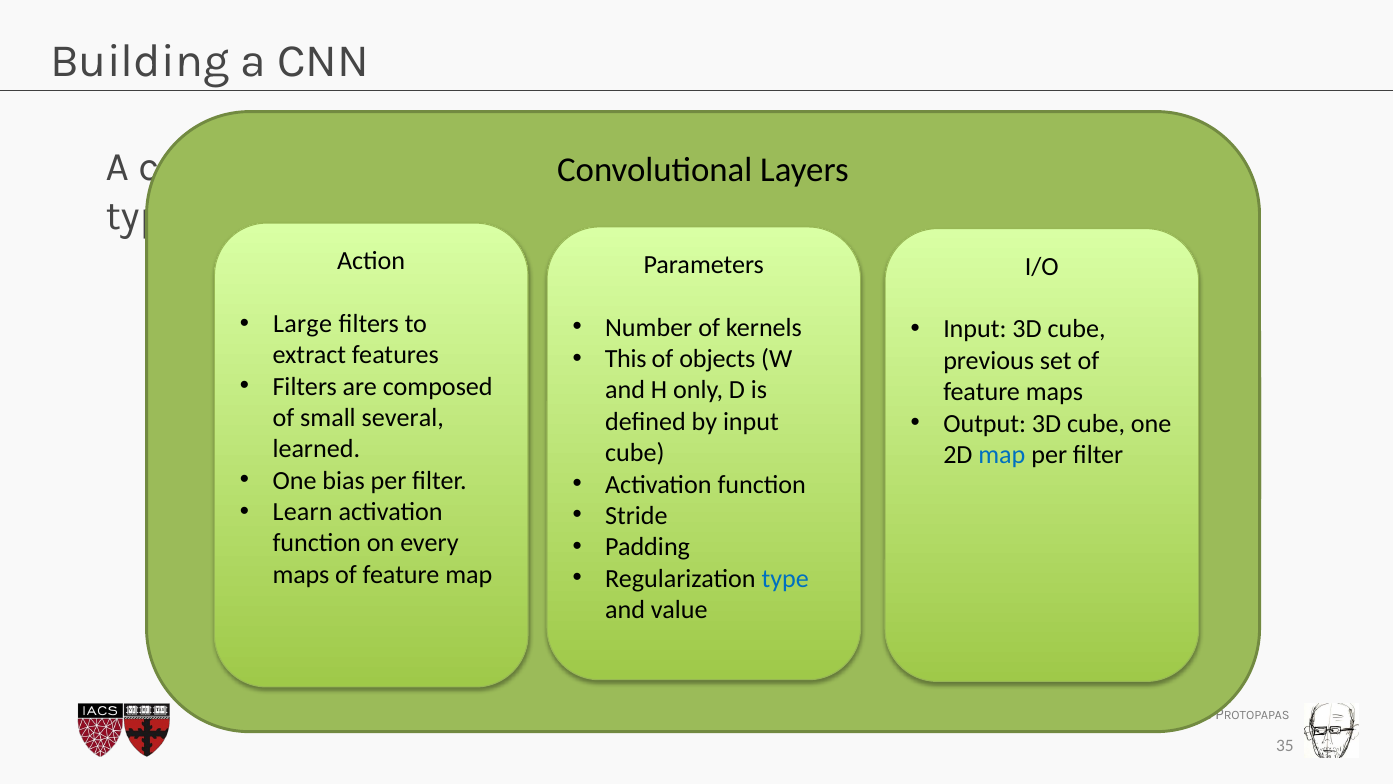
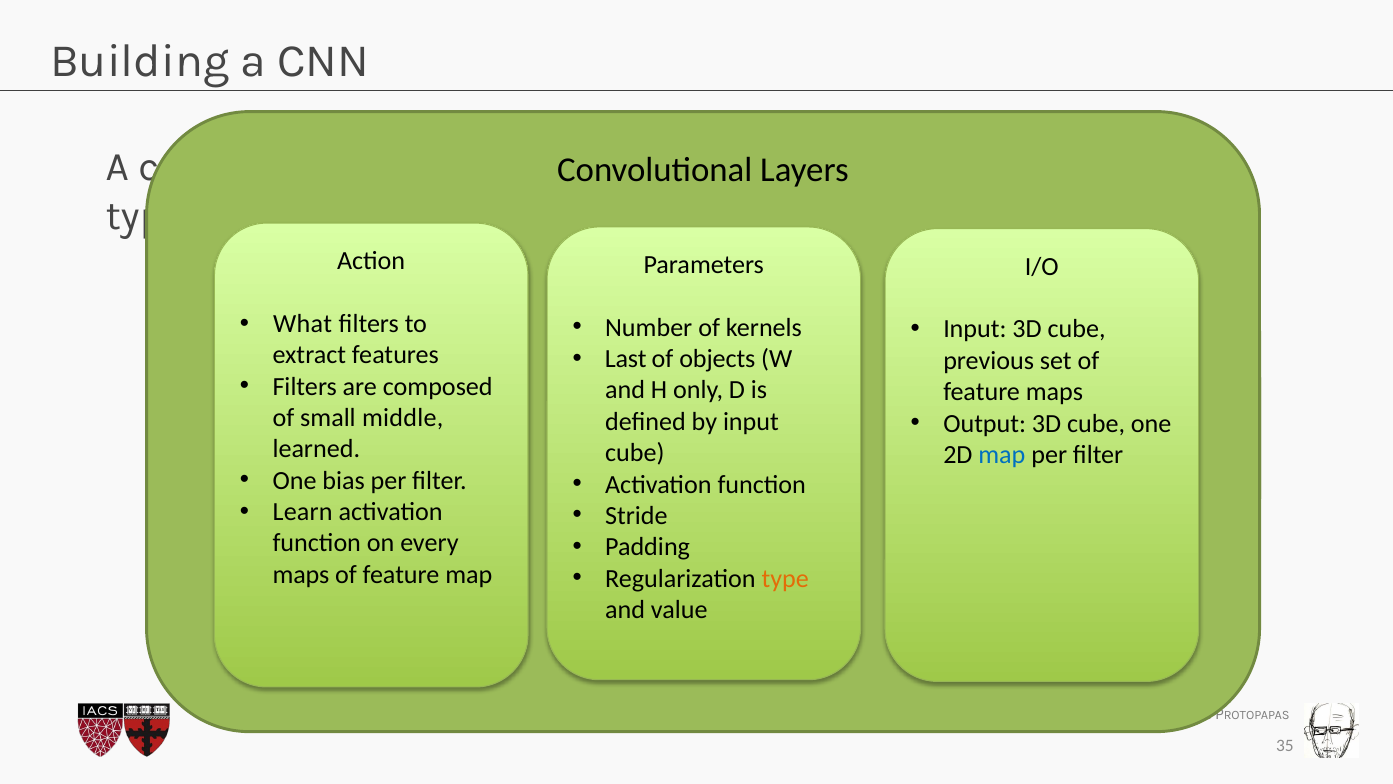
Large: Large -> What
This: This -> Last
several: several -> middle
type colour: blue -> orange
